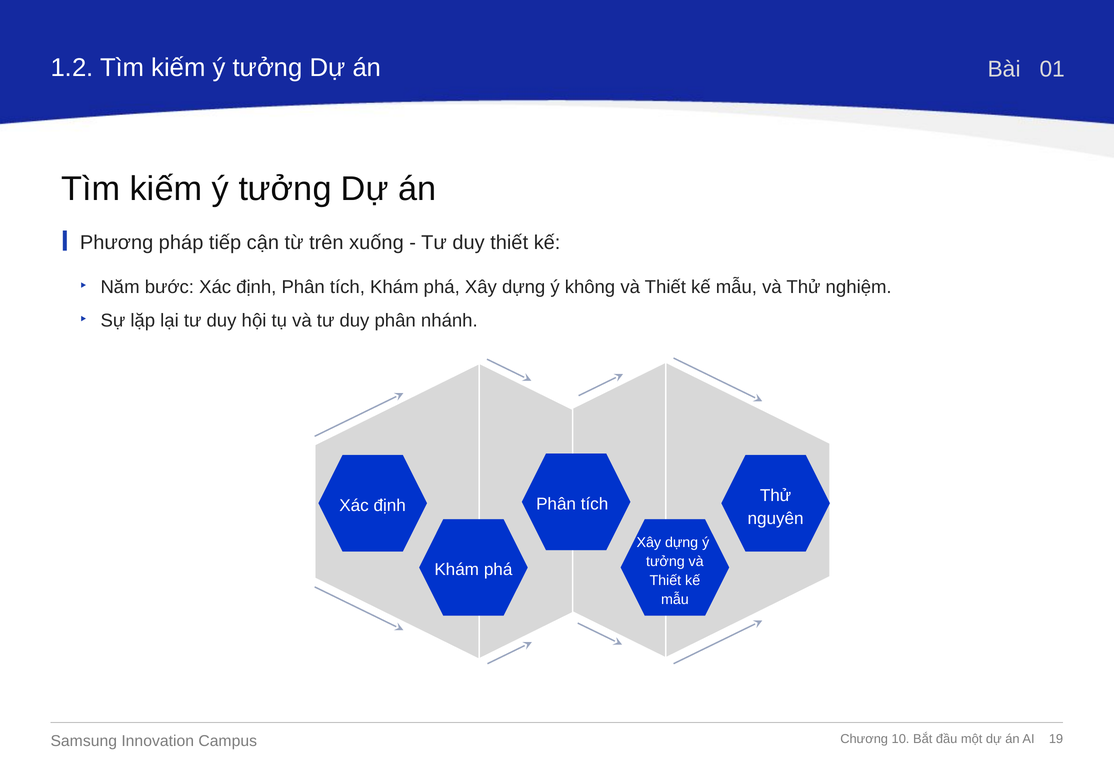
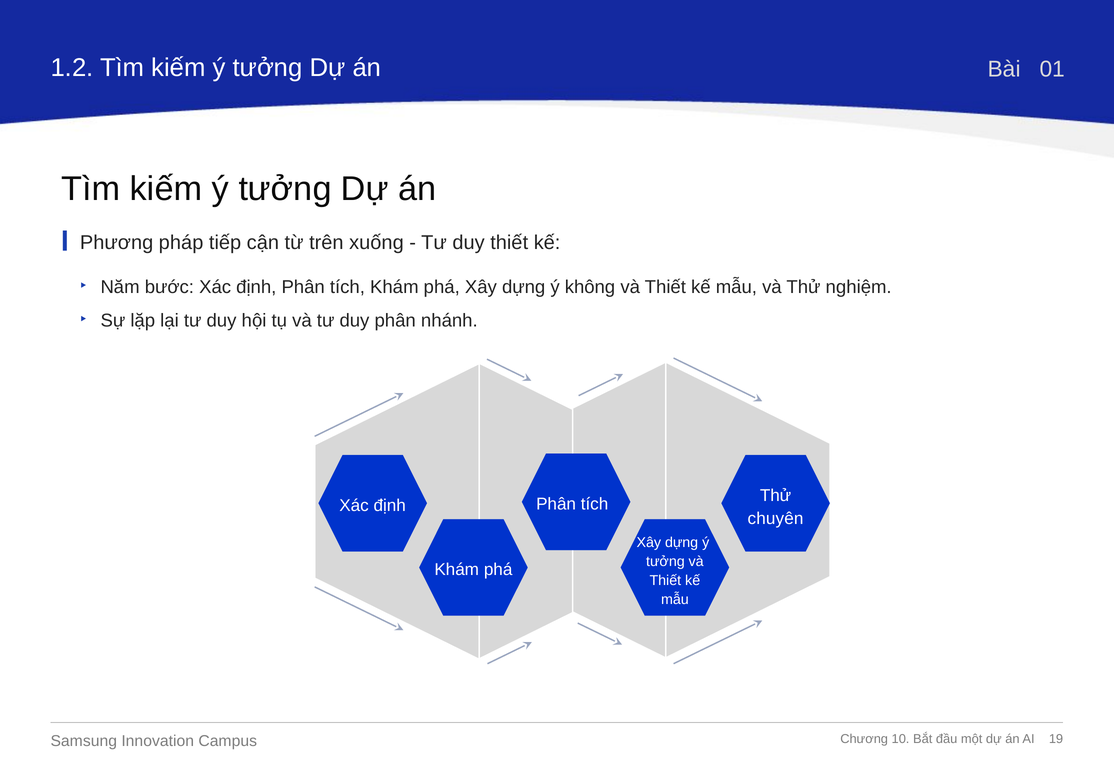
nguyên: nguyên -> chuyên
